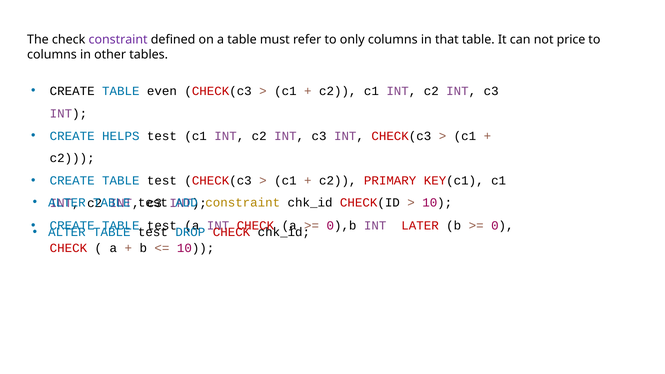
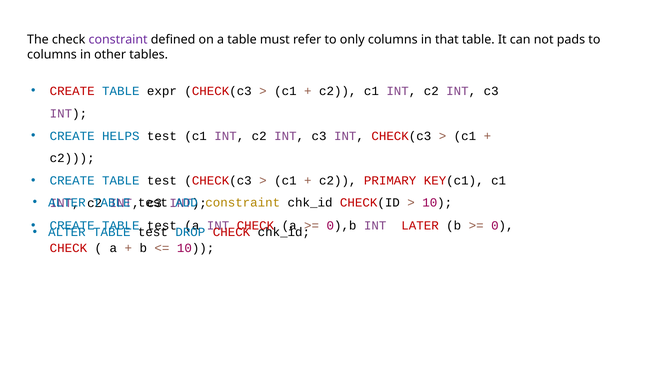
price: price -> pads
CREATE at (72, 91) colour: black -> red
even: even -> expr
